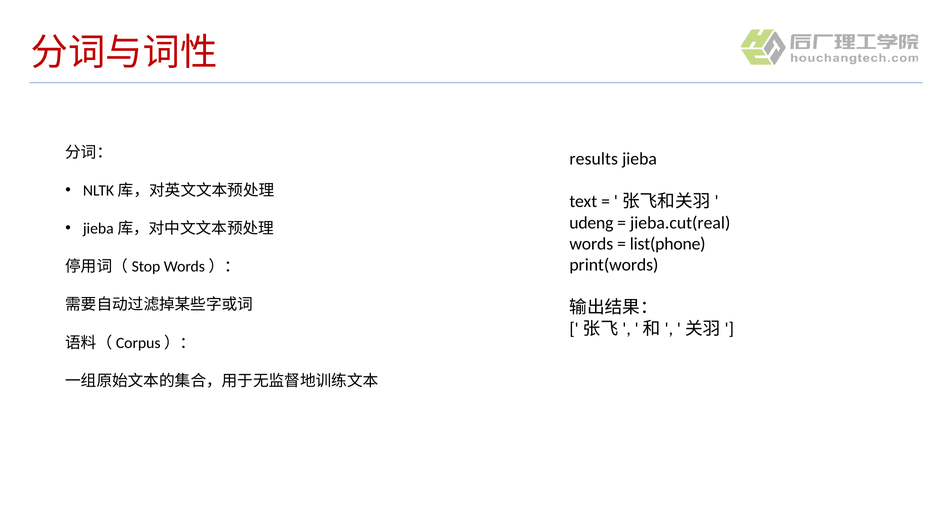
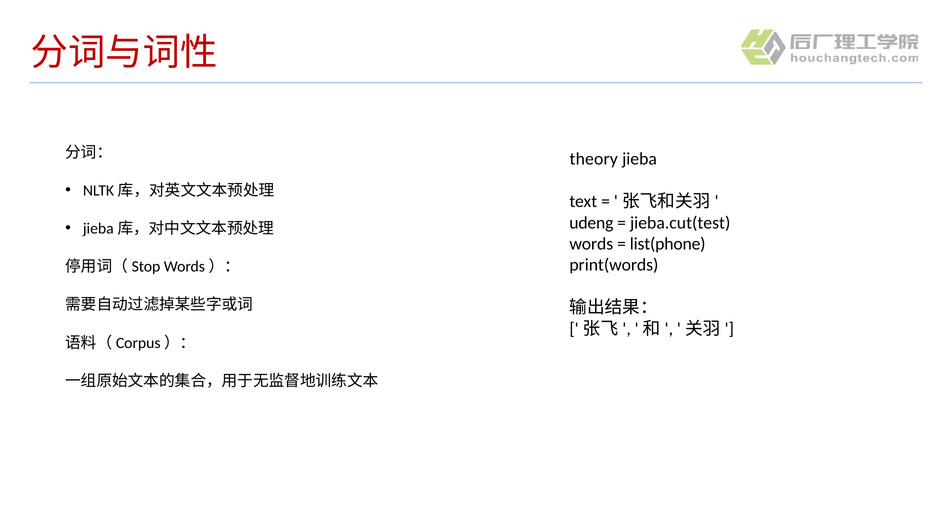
results: results -> theory
jieba.cut(real: jieba.cut(real -> jieba.cut(test
